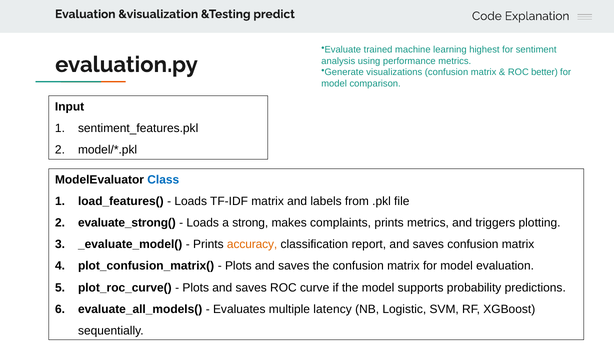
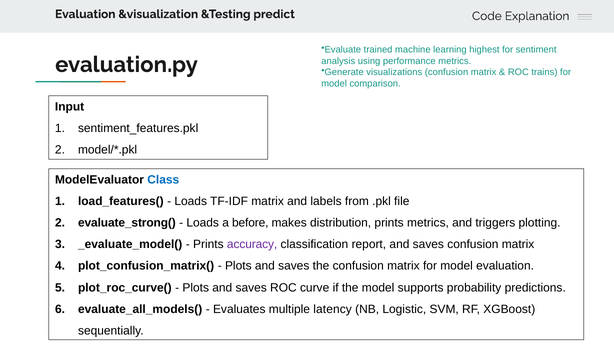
better: better -> trains
strong: strong -> before
complaints: complaints -> distribution
accuracy colour: orange -> purple
